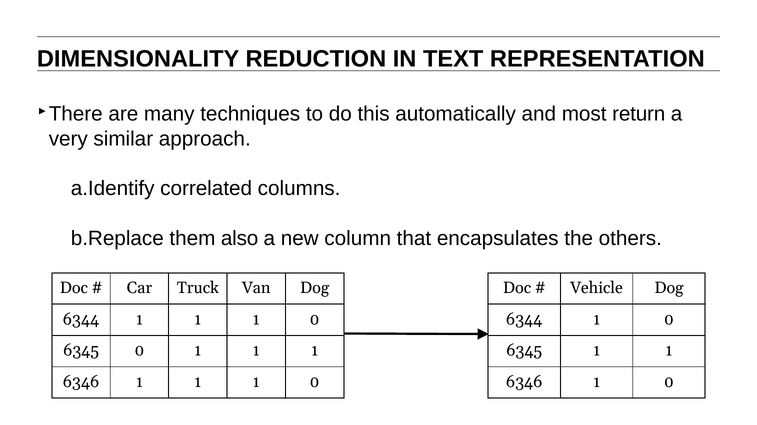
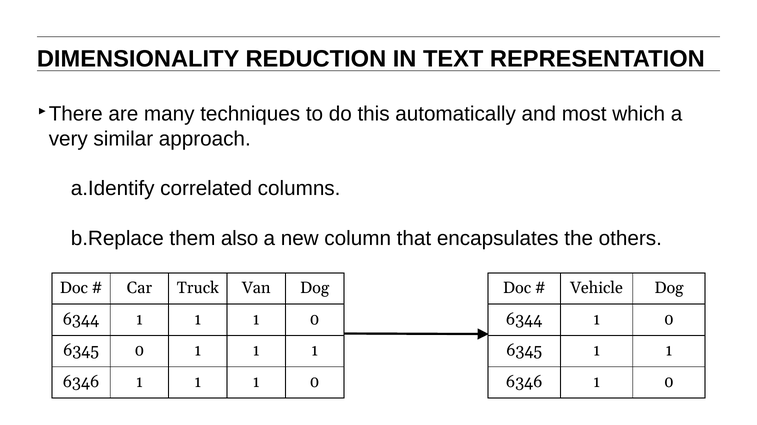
return: return -> which
